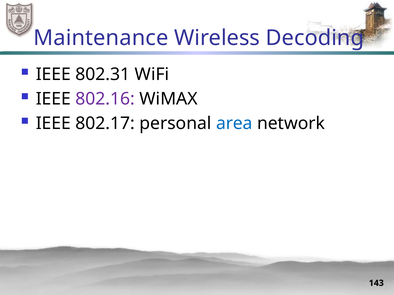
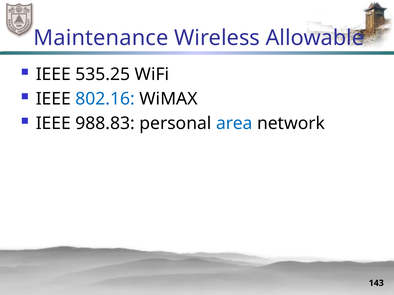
Decoding: Decoding -> Allowable
802.31: 802.31 -> 535.25
802.16 colour: purple -> blue
802.17: 802.17 -> 988.83
